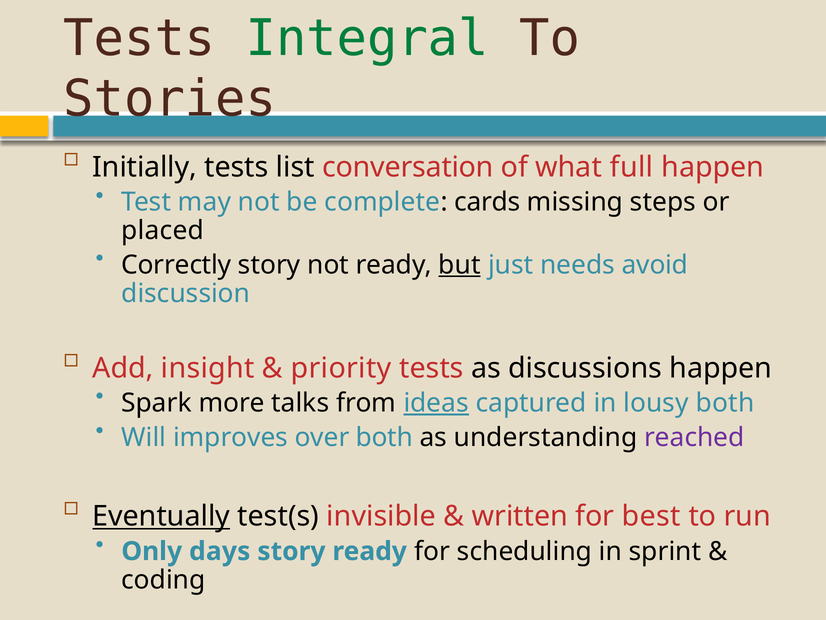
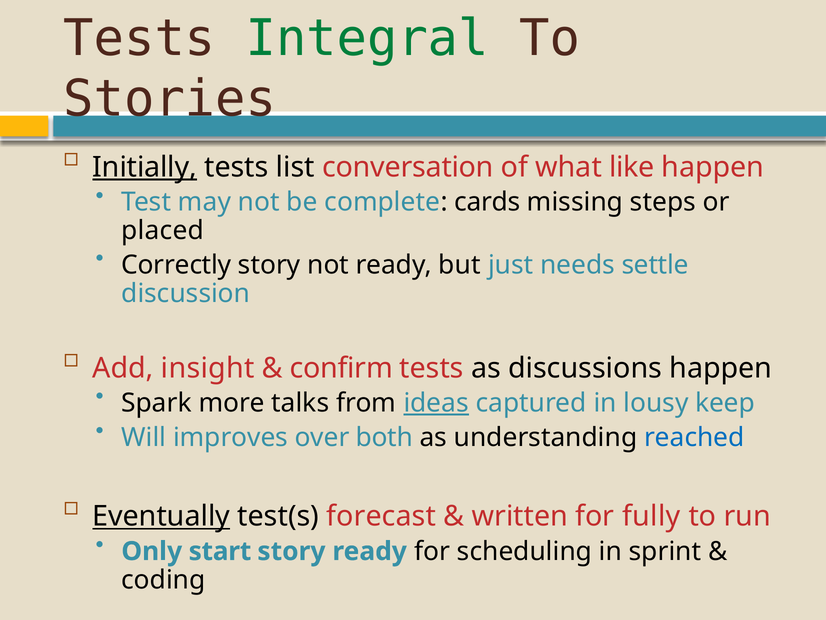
Initially underline: none -> present
full: full -> like
but underline: present -> none
avoid: avoid -> settle
priority: priority -> confirm
lousy both: both -> keep
reached colour: purple -> blue
invisible: invisible -> forecast
best: best -> fully
days: days -> start
